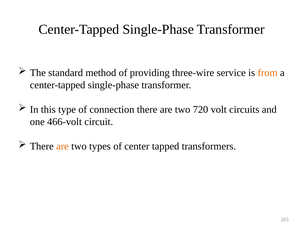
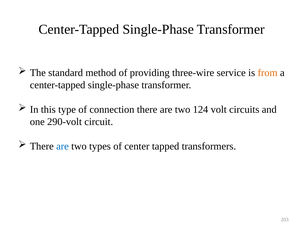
720: 720 -> 124
466-volt: 466-volt -> 290-volt
are at (62, 146) colour: orange -> blue
